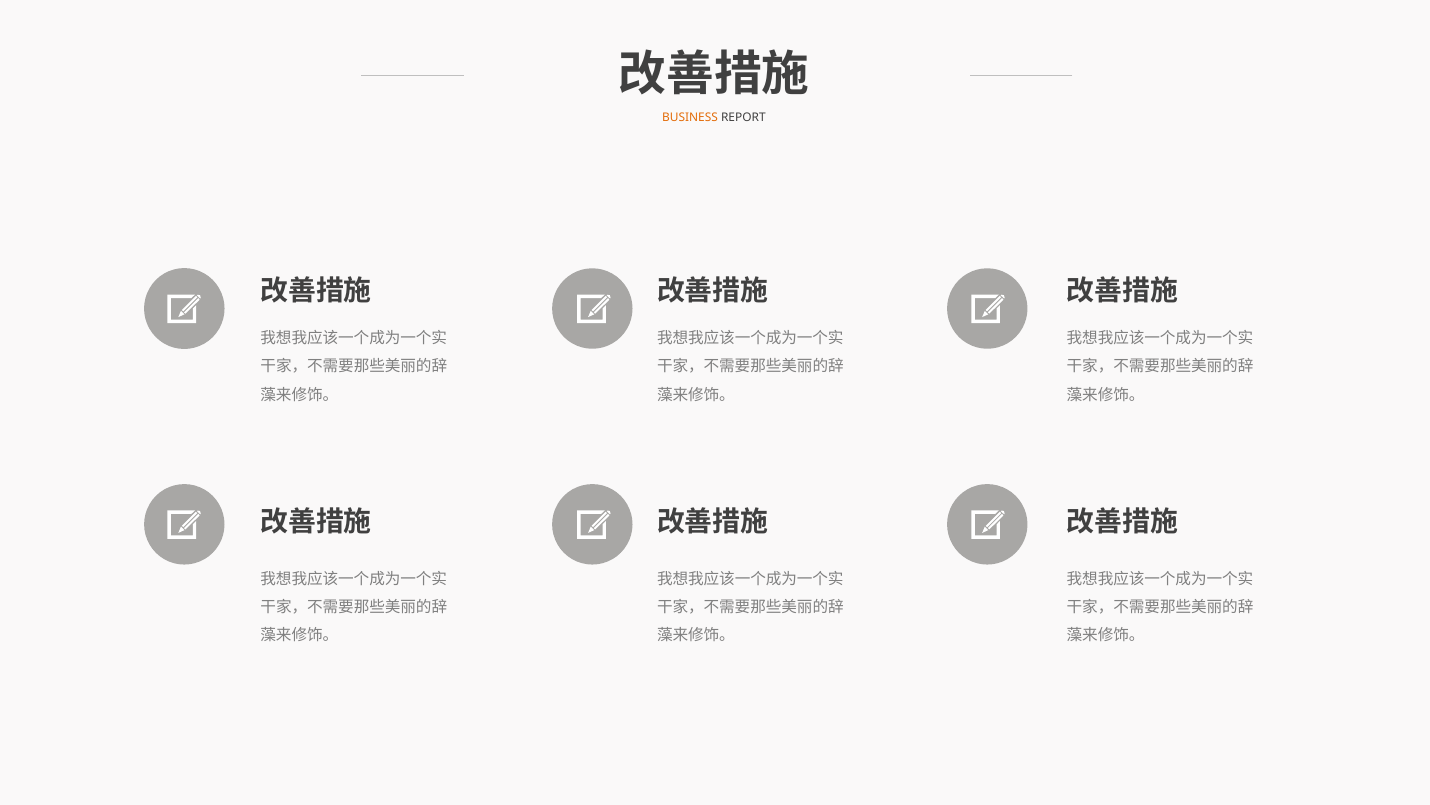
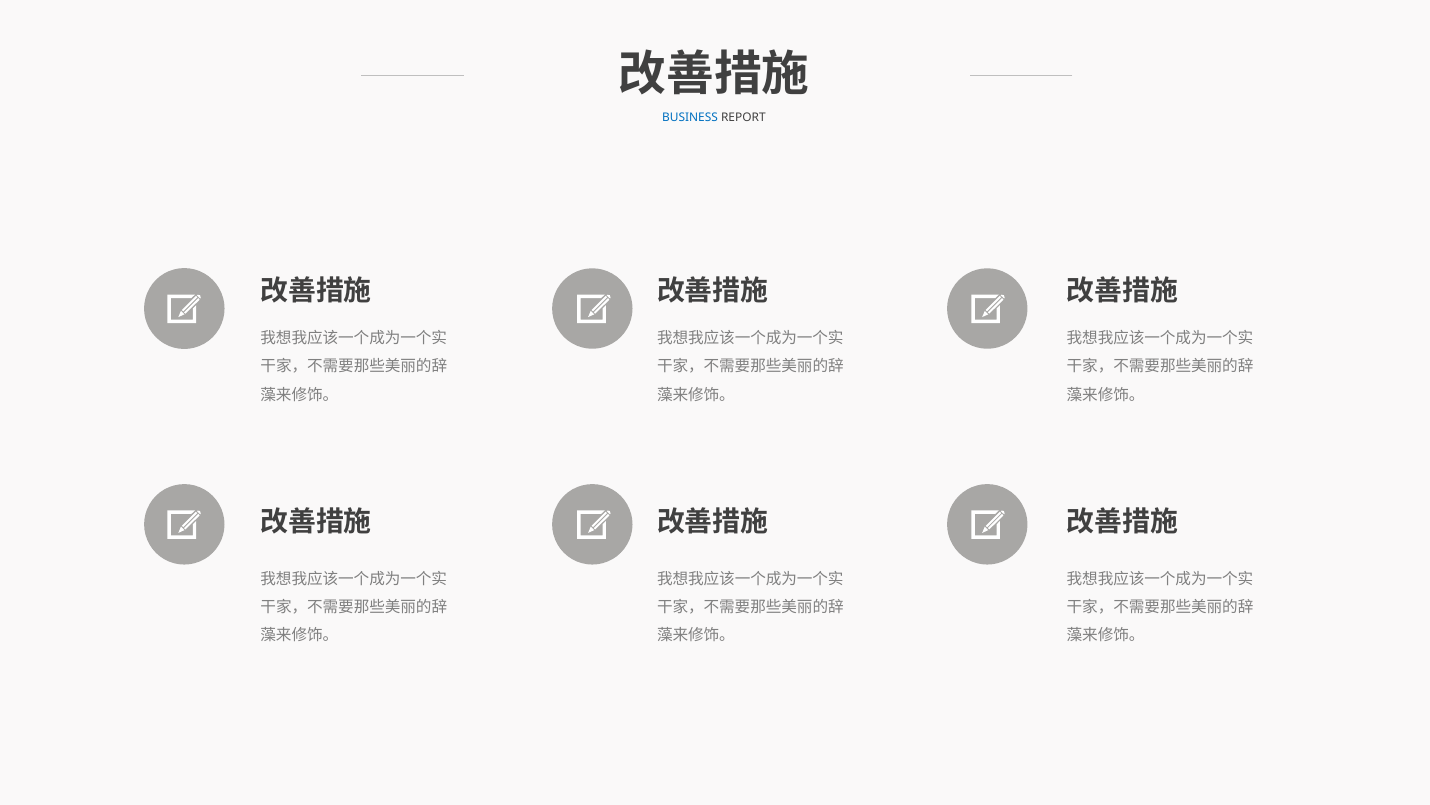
BUSINESS colour: orange -> blue
